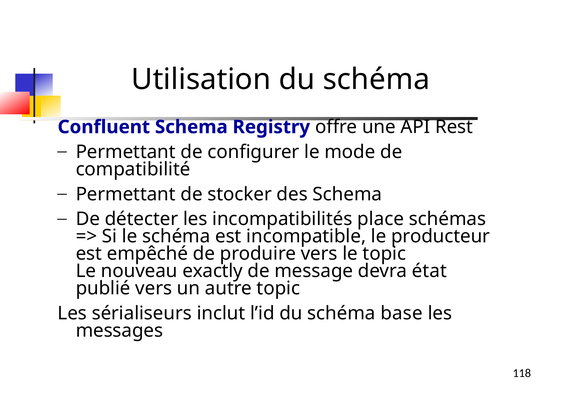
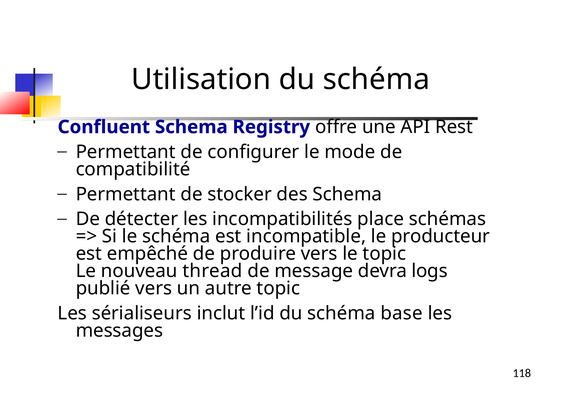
exactly: exactly -> thread
état: état -> logs
